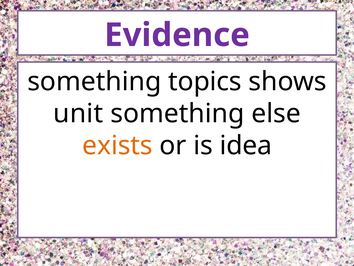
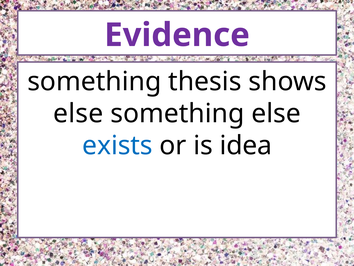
topics: topics -> thesis
unit at (78, 113): unit -> else
exists colour: orange -> blue
